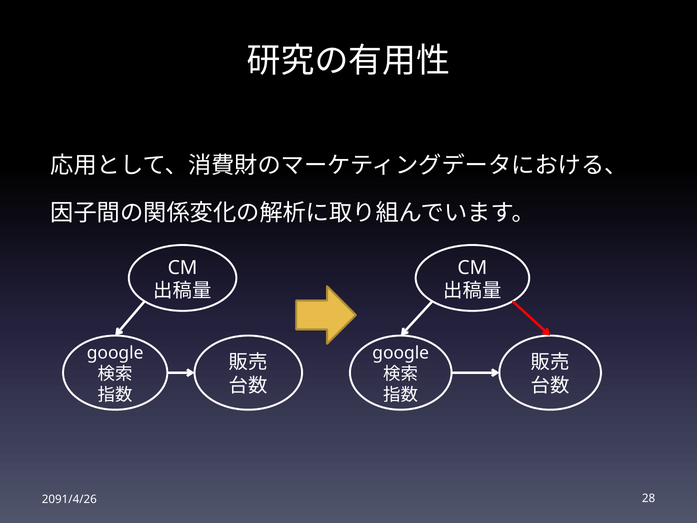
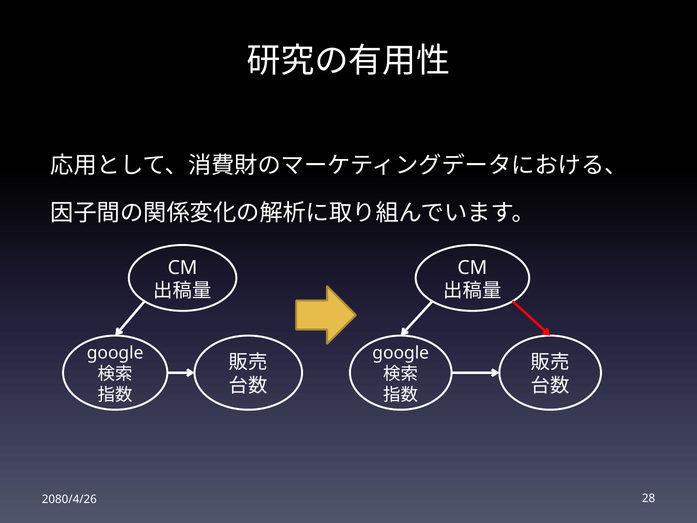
2091/4/26: 2091/4/26 -> 2080/4/26
